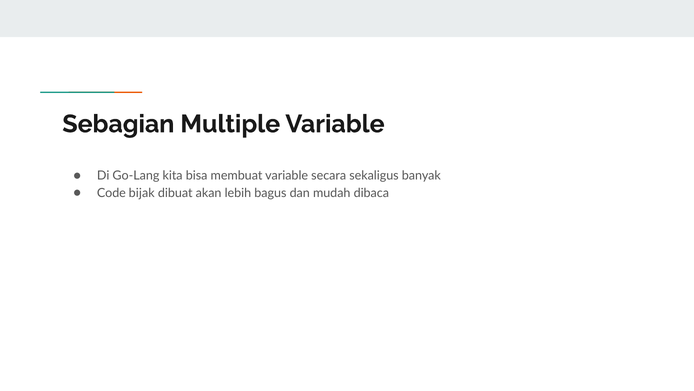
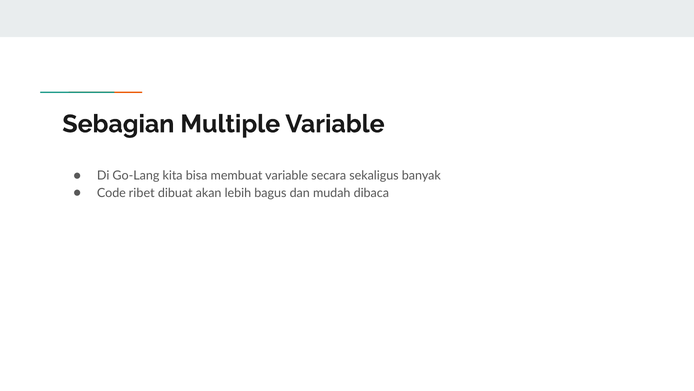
bijak: bijak -> ribet
